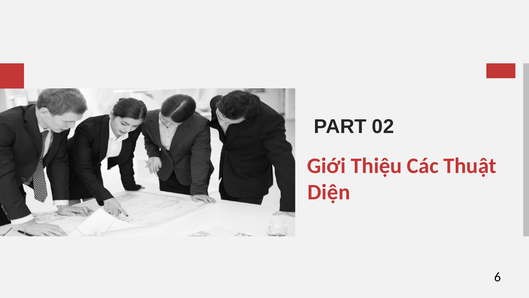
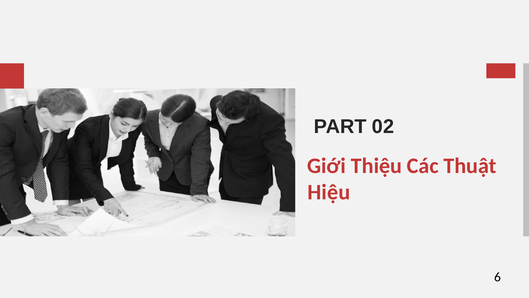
Diện: Diện -> Hiệu
